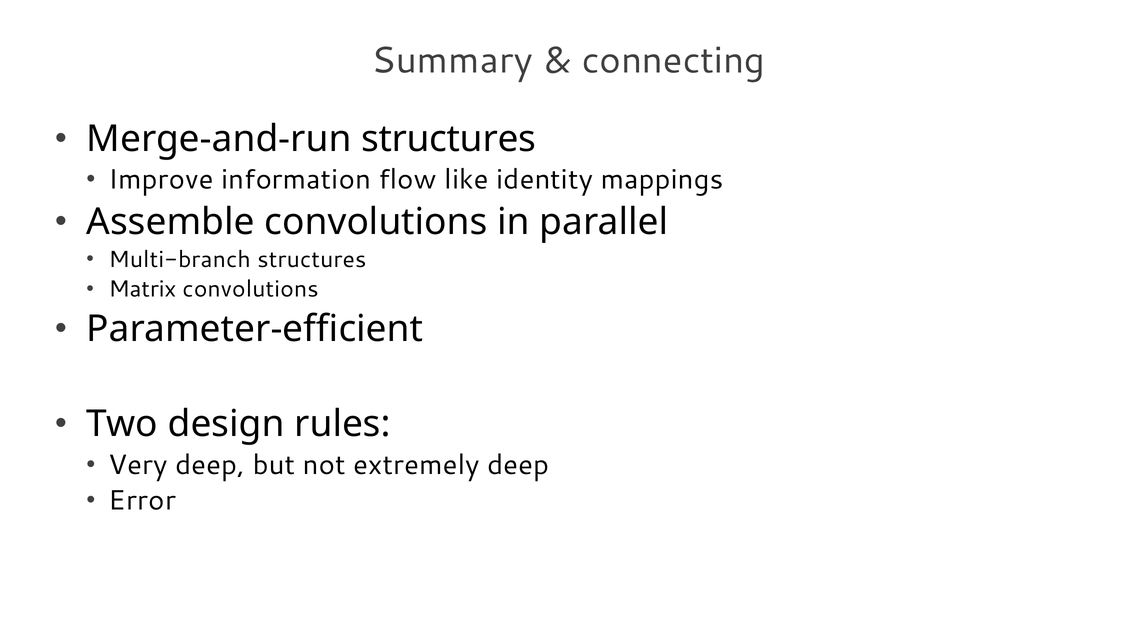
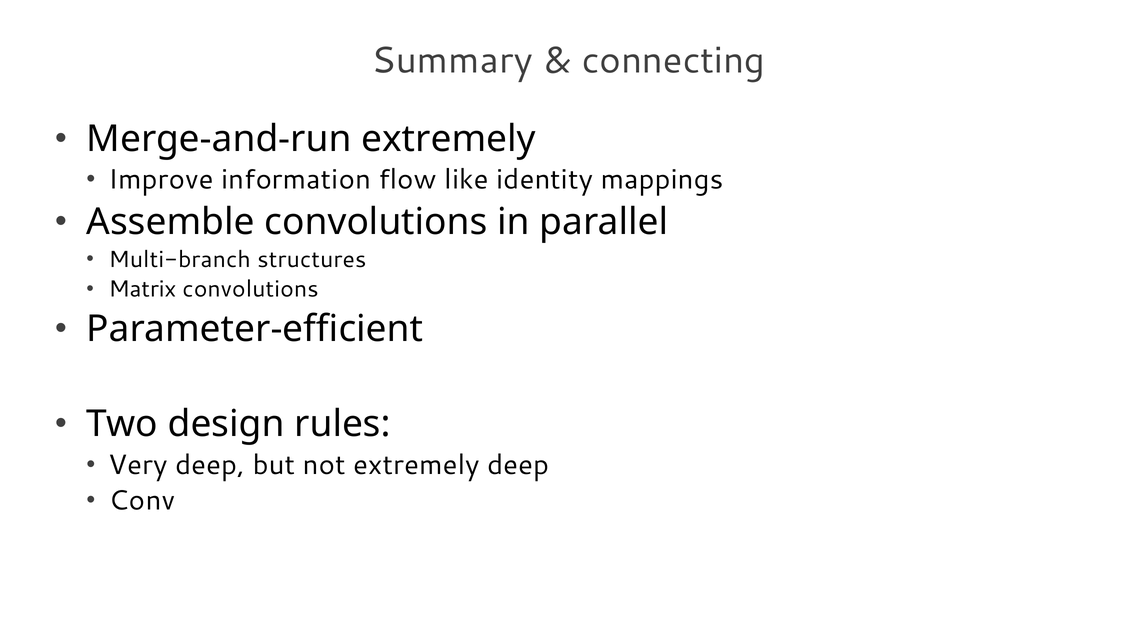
Merge-and-run structures: structures -> extremely
Error: Error -> Conv
